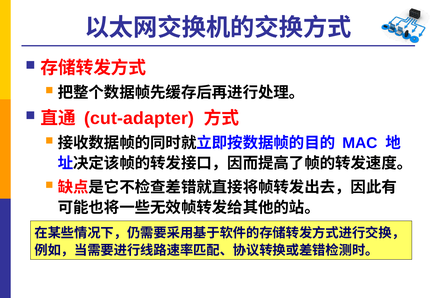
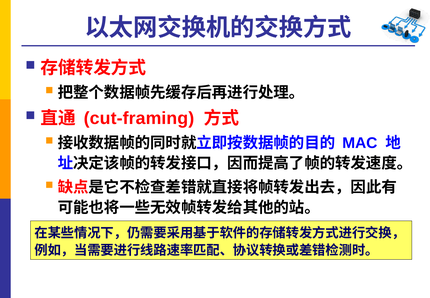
cut-adapter: cut-adapter -> cut-framing
